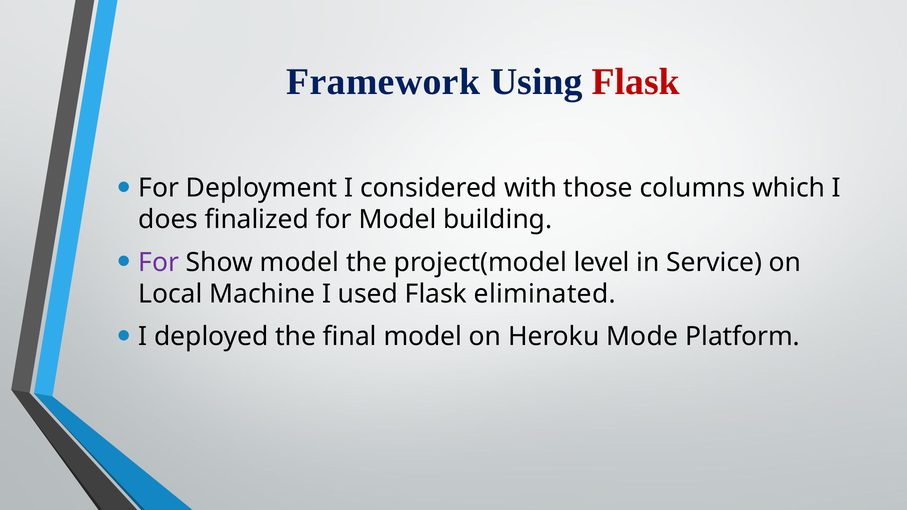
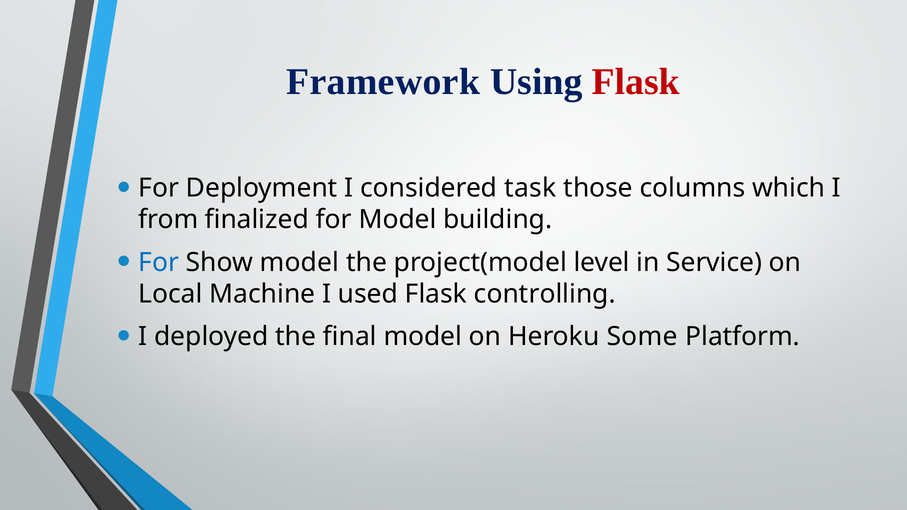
with: with -> task
does: does -> from
For at (159, 262) colour: purple -> blue
eliminated: eliminated -> controlling
Mode: Mode -> Some
